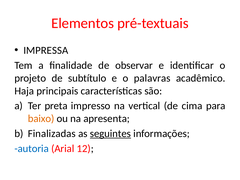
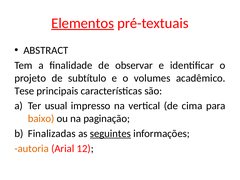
Elementos underline: none -> present
IMPRESSA: IMPRESSA -> ABSTRACT
palavras: palavras -> volumes
Haja: Haja -> Tese
preta: preta -> usual
apresenta: apresenta -> paginação
autoria colour: blue -> orange
